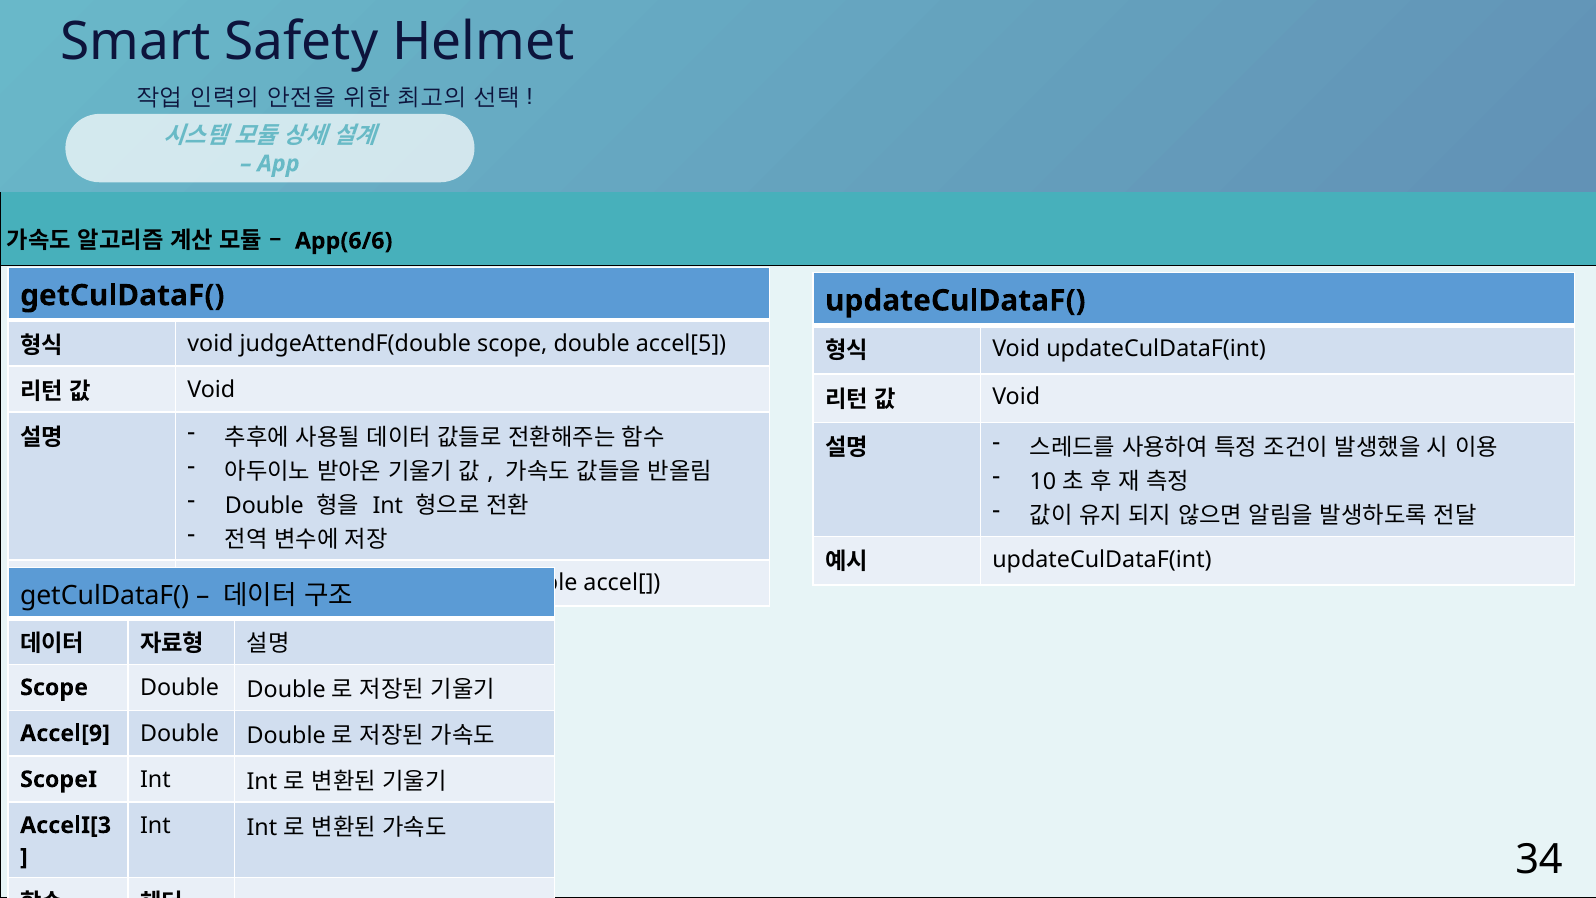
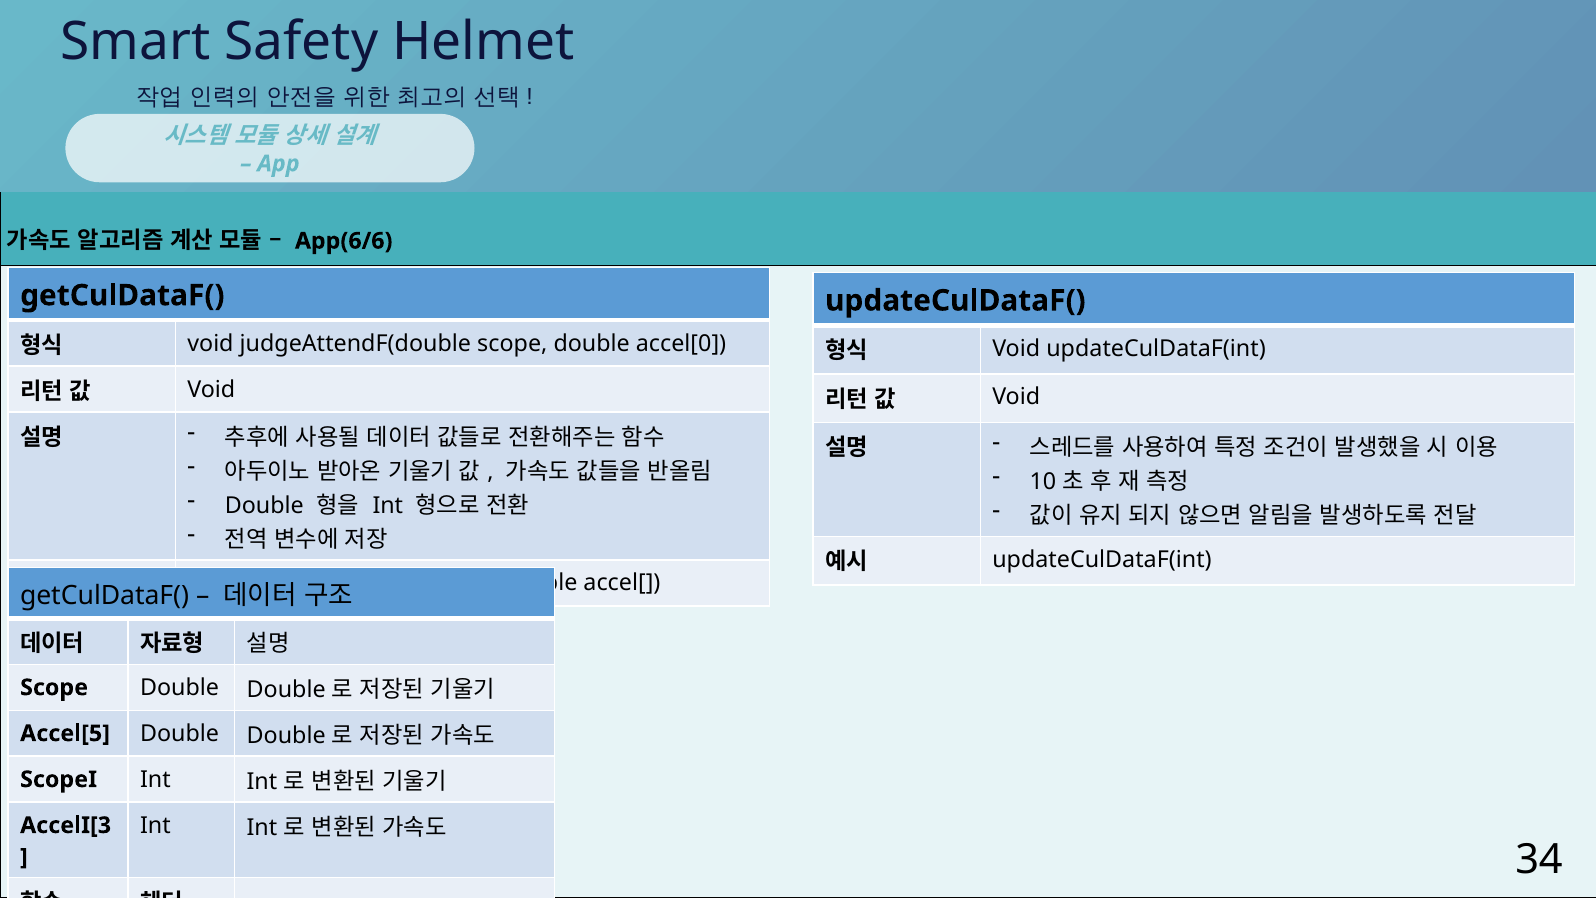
accel[5: accel[5 -> accel[0
Accel[9: Accel[9 -> Accel[5
